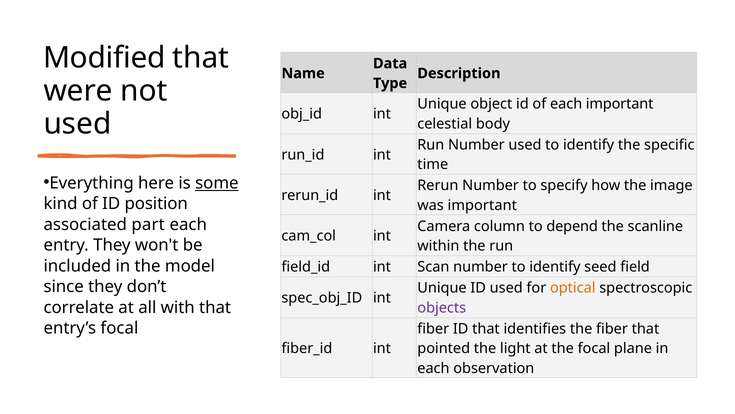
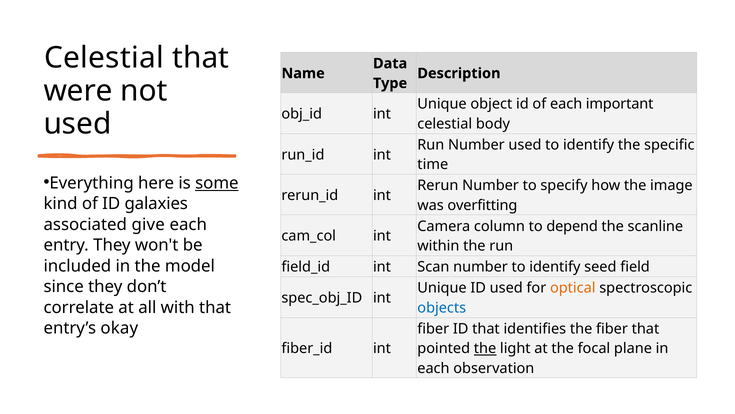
Modified at (104, 58): Modified -> Celestial
position: position -> galaxies
was important: important -> overfitting
part: part -> give
objects colour: purple -> blue
entry’s focal: focal -> okay
the at (485, 348) underline: none -> present
